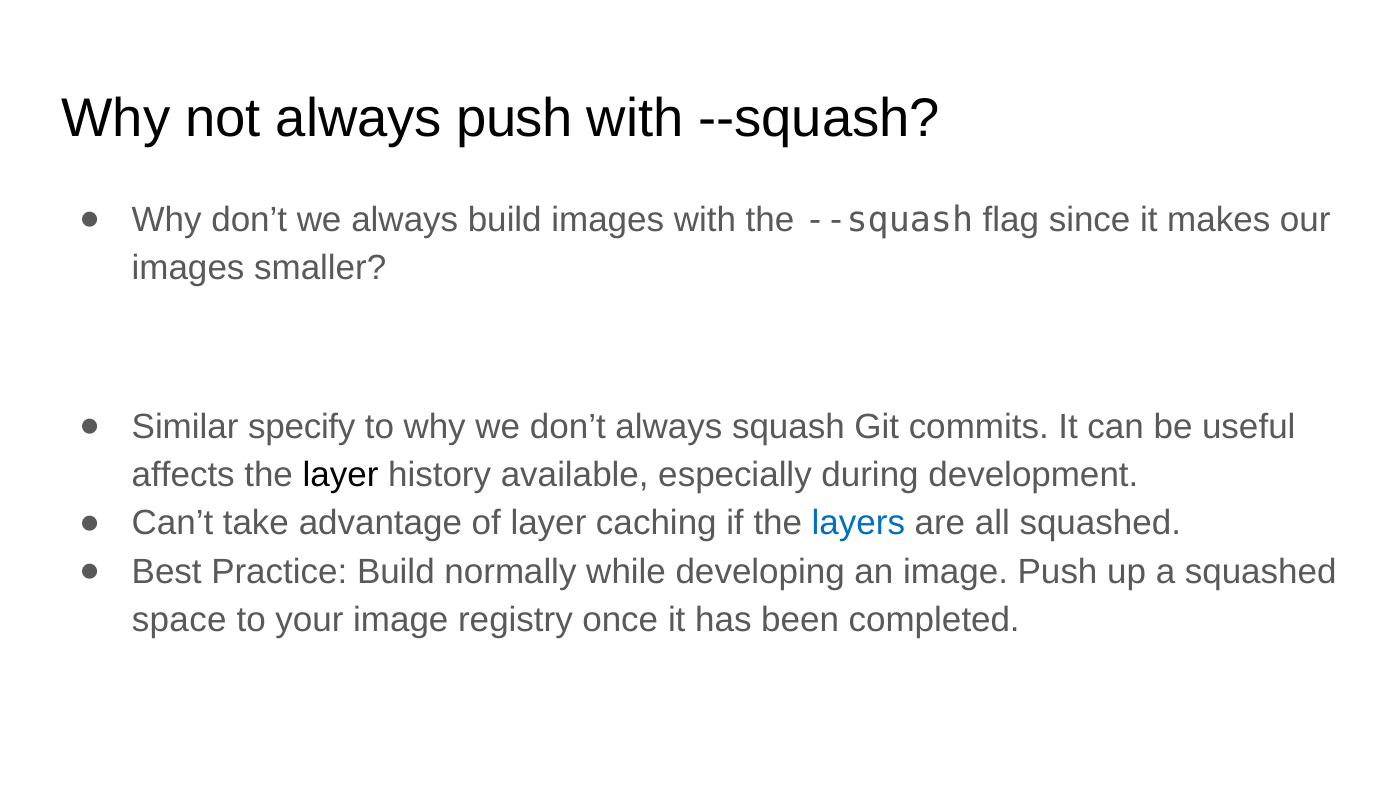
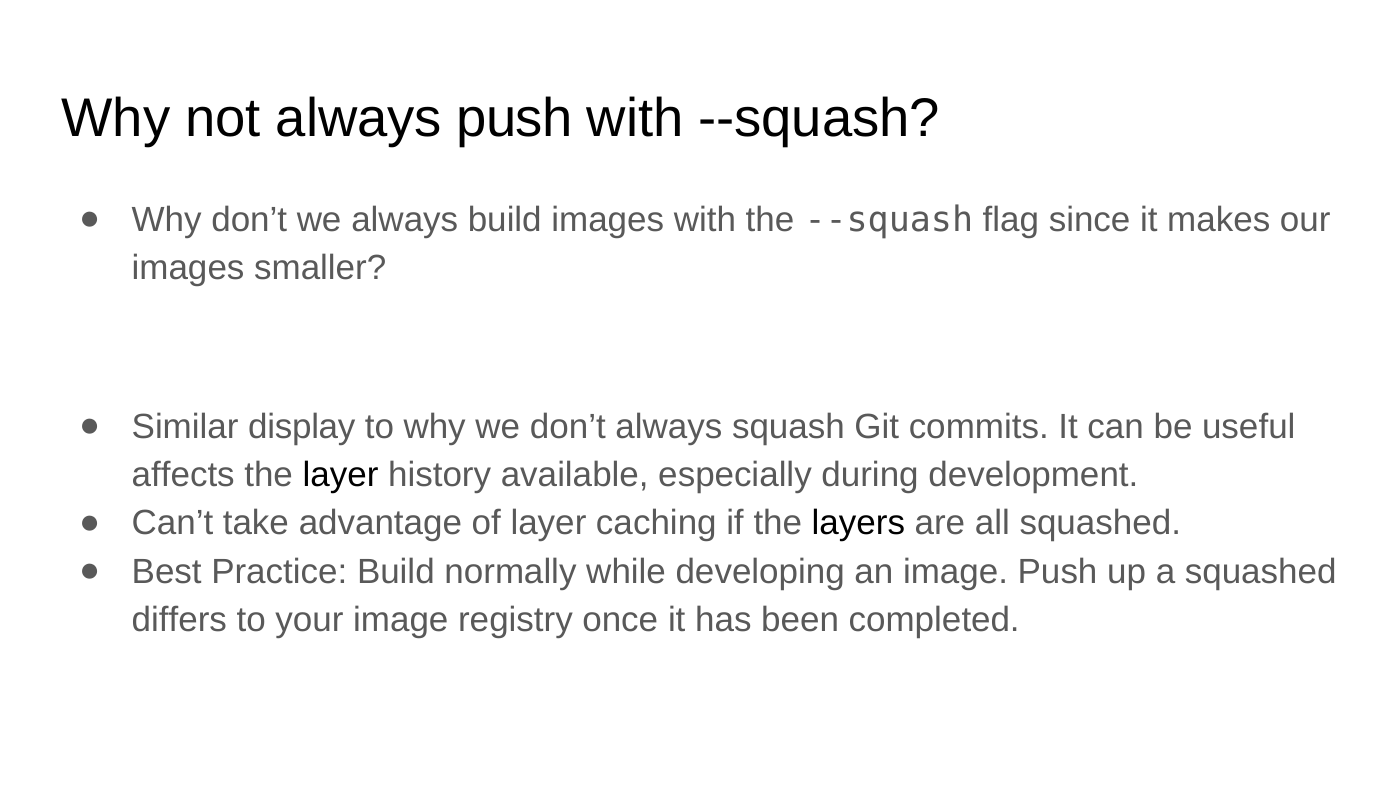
specify: specify -> display
layers colour: blue -> black
space: space -> differs
